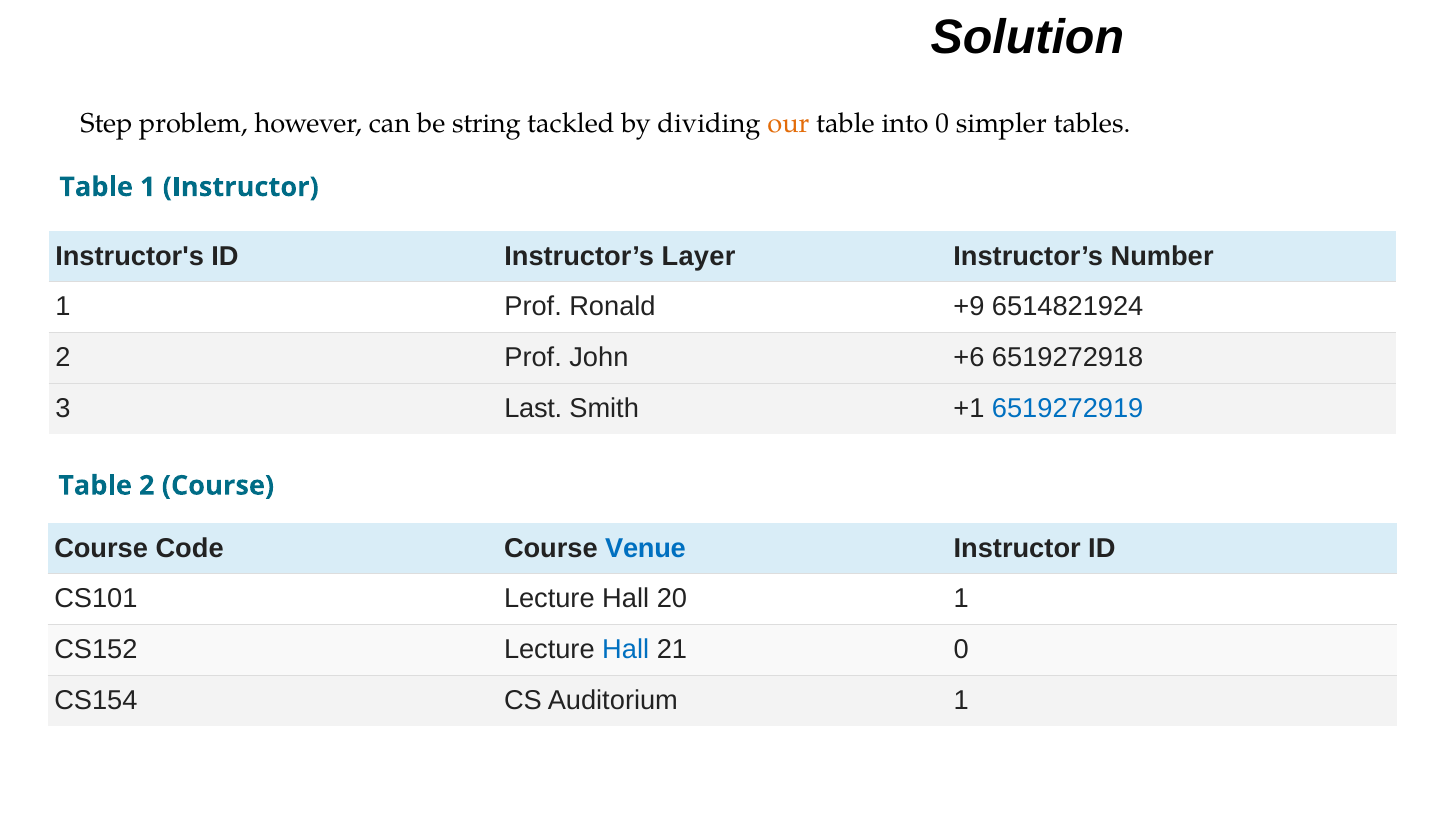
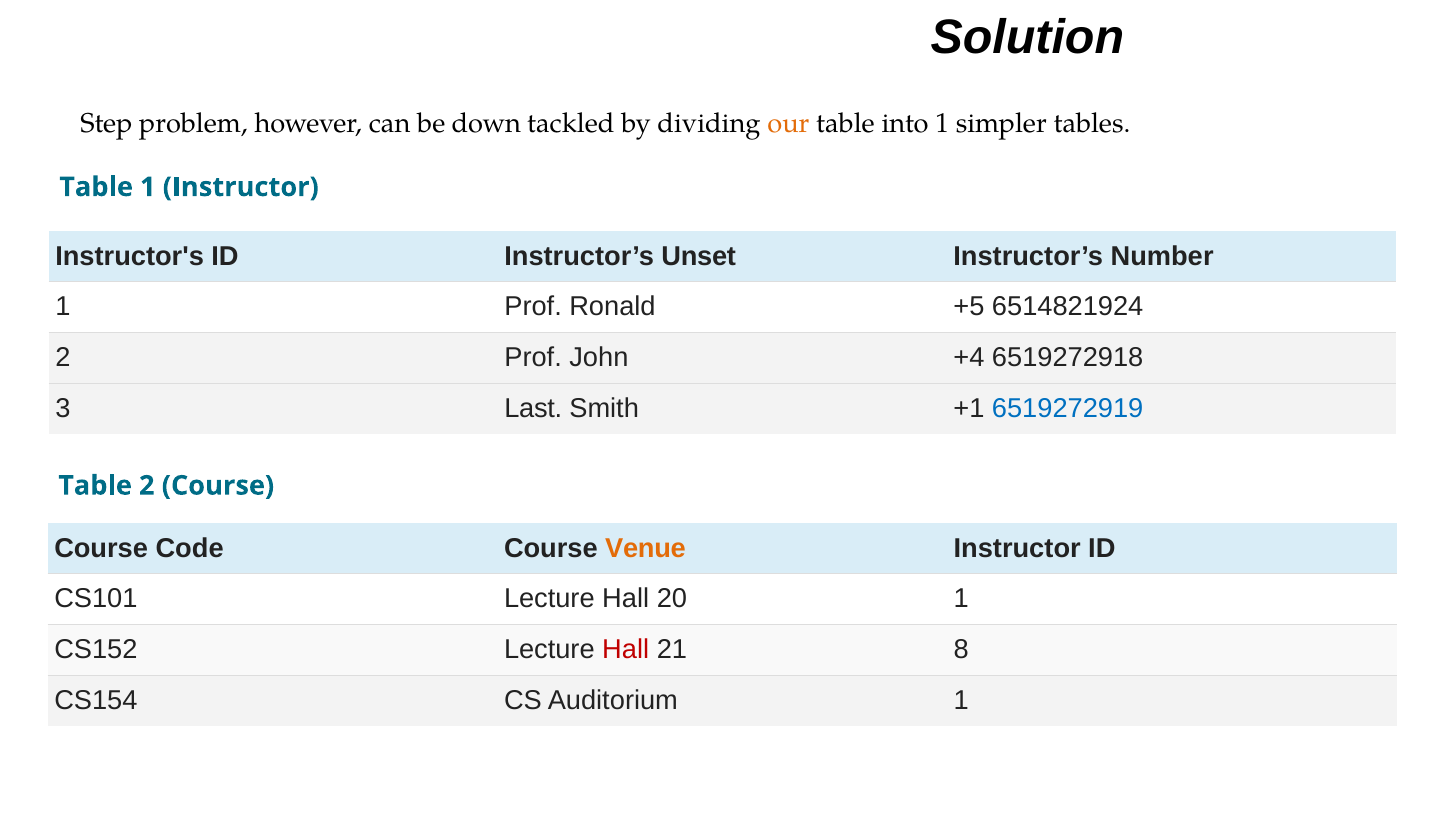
string: string -> down
into 0: 0 -> 1
Layer: Layer -> Unset
+9: +9 -> +5
+6: +6 -> +4
Venue colour: blue -> orange
Hall at (626, 650) colour: blue -> red
21 0: 0 -> 8
